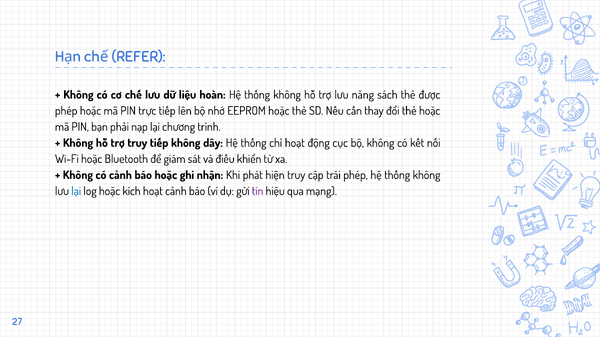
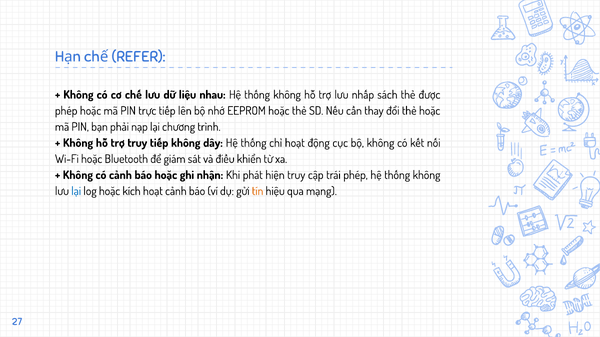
hoàn: hoàn -> nhau
năng: năng -> nhấp
tín colour: purple -> orange
